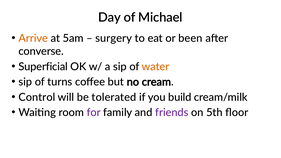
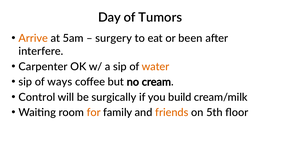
Michael: Michael -> Tumors
converse: converse -> interfere
Superficial: Superficial -> Carpenter
turns: turns -> ways
tolerated: tolerated -> surgically
for colour: purple -> orange
friends colour: purple -> orange
